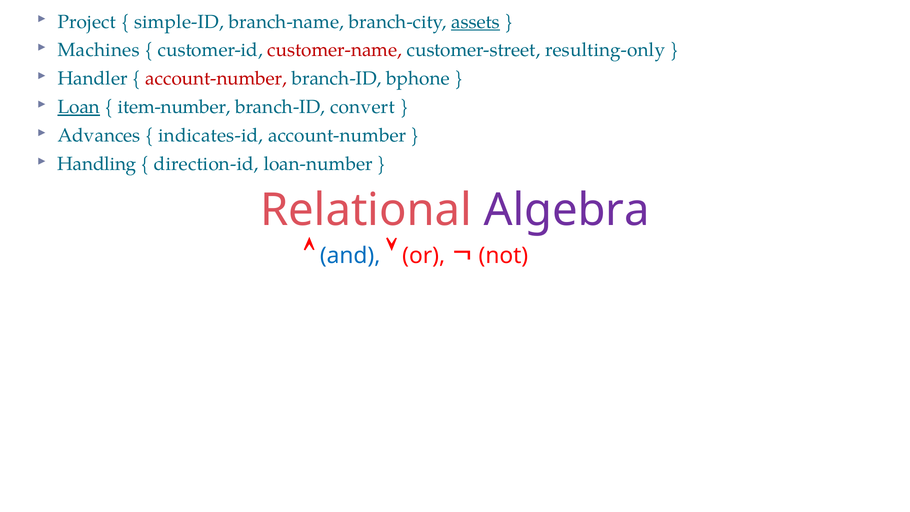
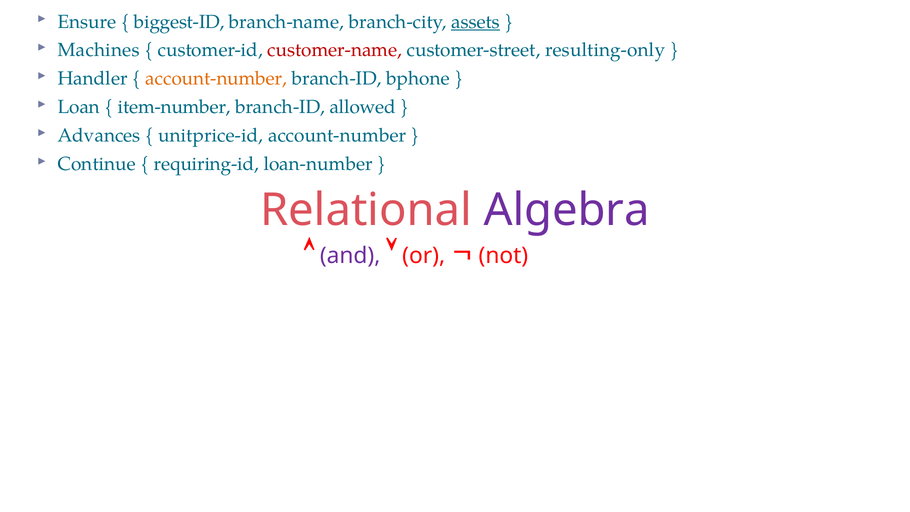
Project: Project -> Ensure
simple-ID: simple-ID -> biggest-ID
account-number at (216, 79) colour: red -> orange
Loan underline: present -> none
convert: convert -> allowed
indicates-id: indicates-id -> unitprice-id
Handling: Handling -> Continue
direction-id: direction-id -> requiring-id
and colour: blue -> purple
